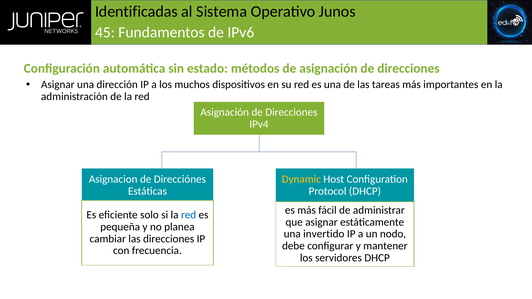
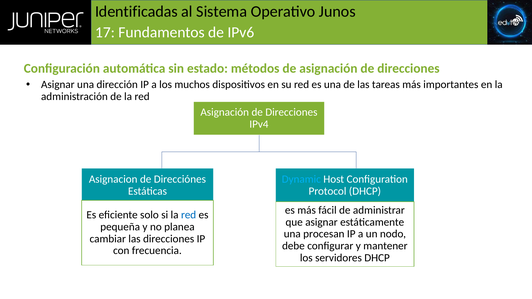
45: 45 -> 17
Dynamic colour: yellow -> light blue
invertido: invertido -> procesan
